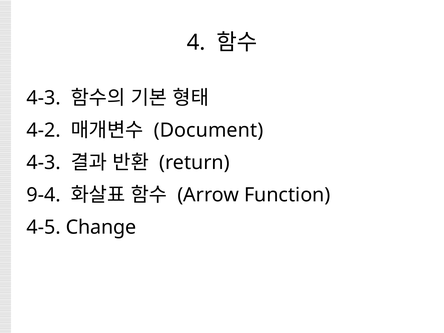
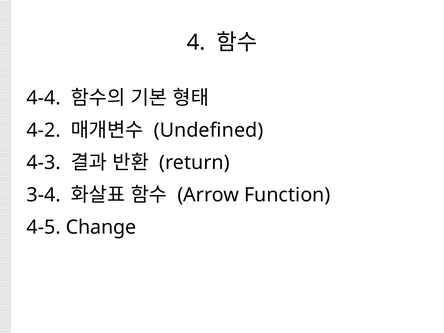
4-3 at (44, 98): 4-3 -> 4-4
Document: Document -> Undefined
9-4: 9-4 -> 3-4
